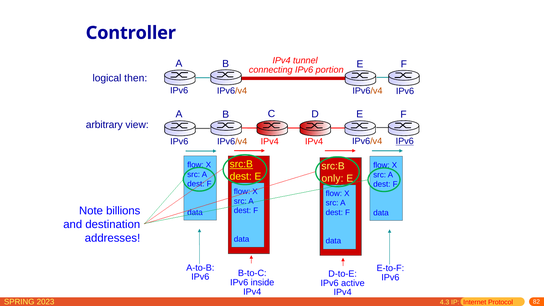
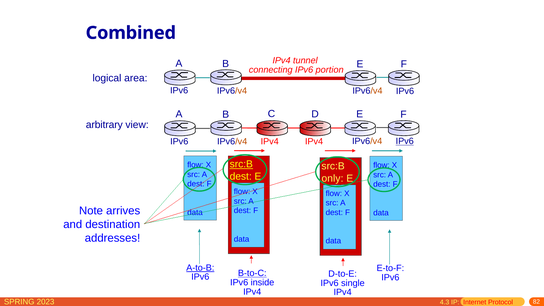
Controller: Controller -> Combined
then: then -> area
billions: billions -> arrives
A-to-B underline: none -> present
B-to-C underline: none -> present
active: active -> single
